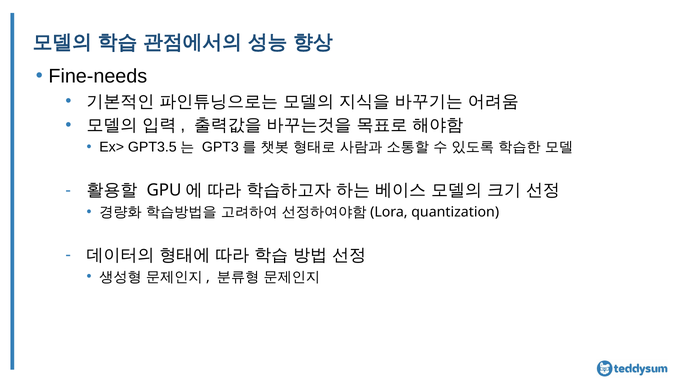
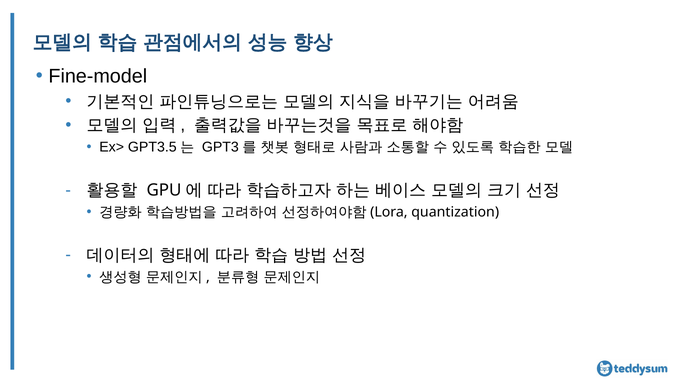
Fine-needs: Fine-needs -> Fine-model
